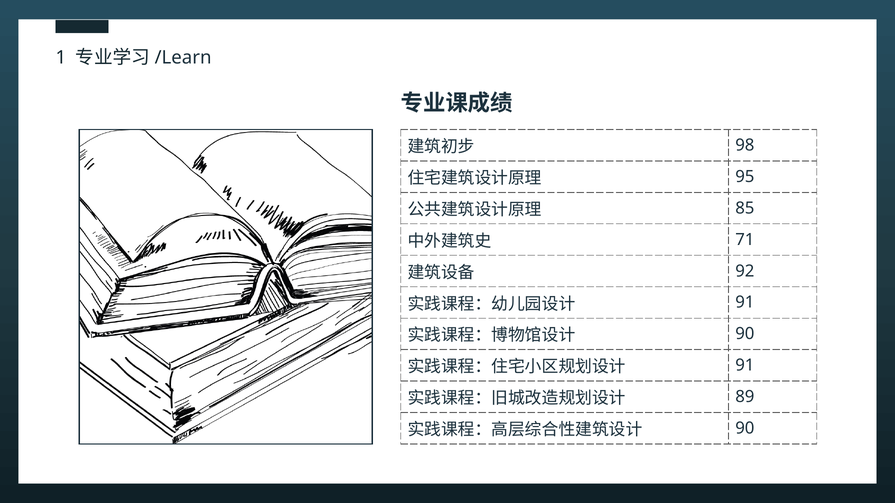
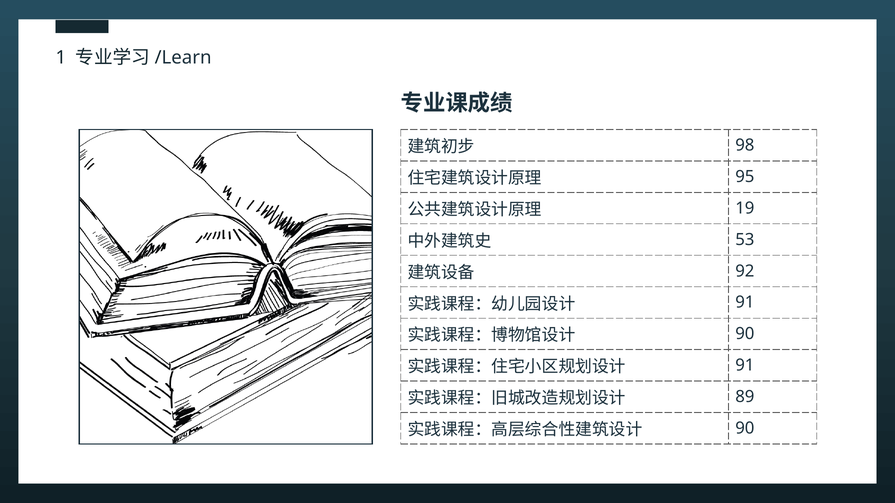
85: 85 -> 19
71: 71 -> 53
